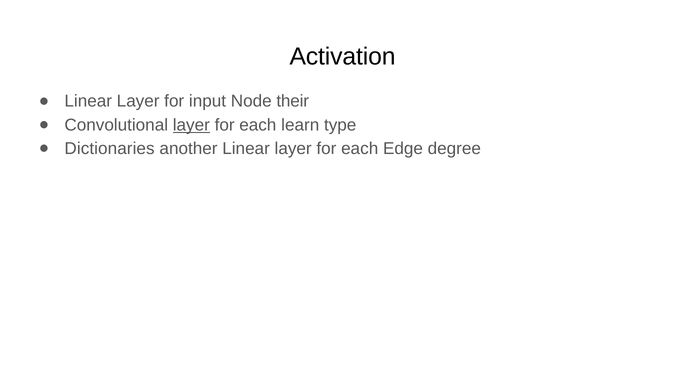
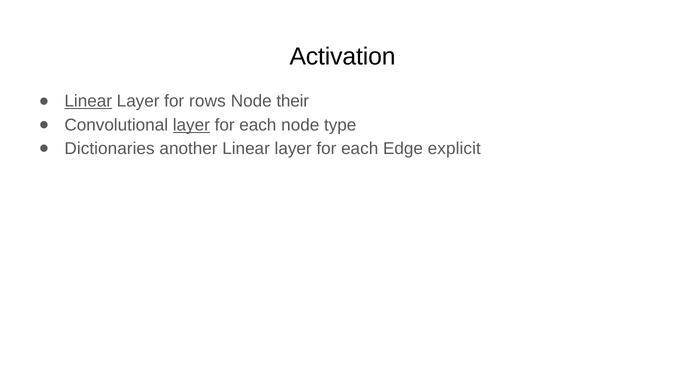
Linear at (88, 101) underline: none -> present
input: input -> rows
each learn: learn -> node
degree: degree -> explicit
